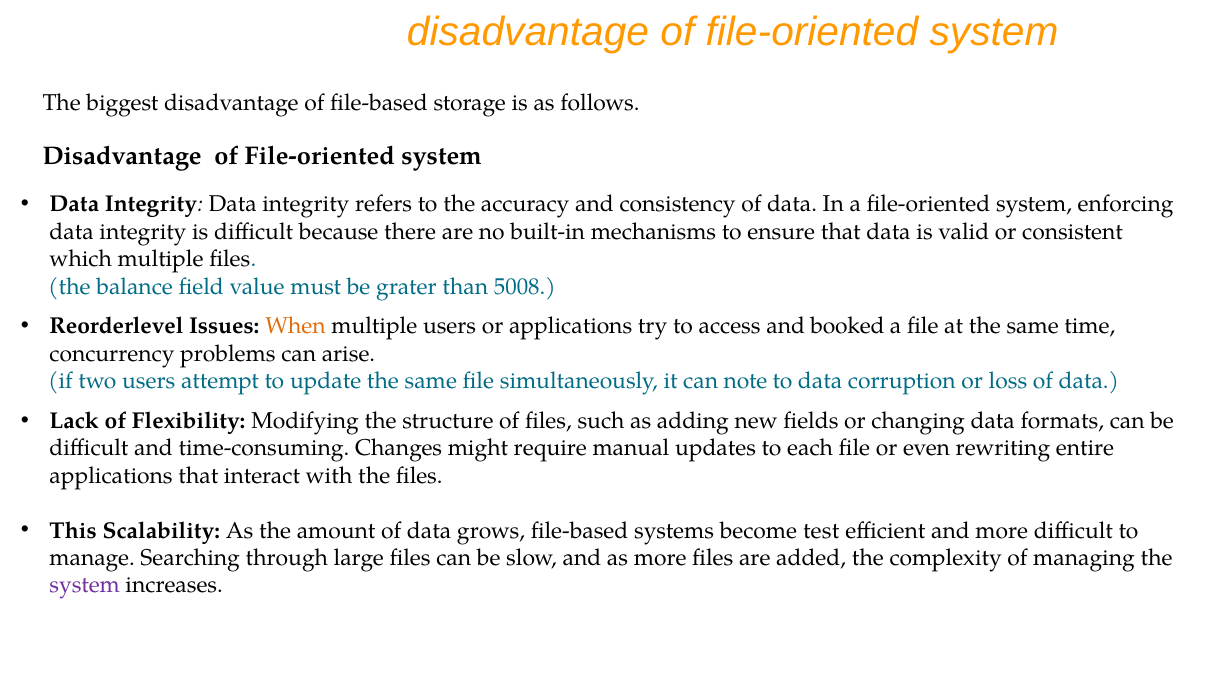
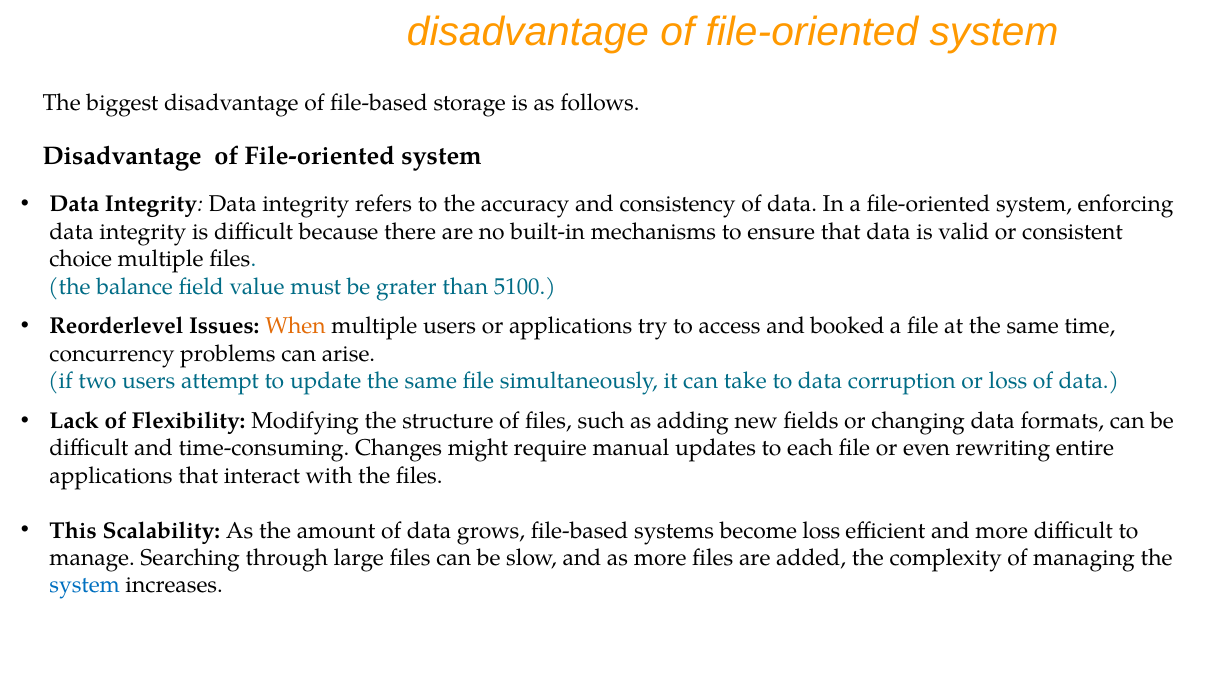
which: which -> choice
5008: 5008 -> 5100
note: note -> take
become test: test -> loss
system at (85, 586) colour: purple -> blue
